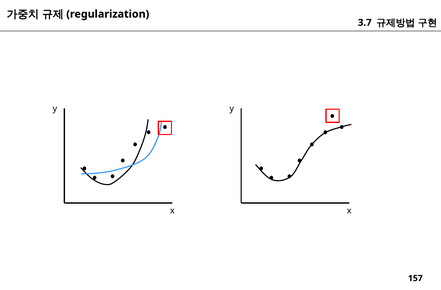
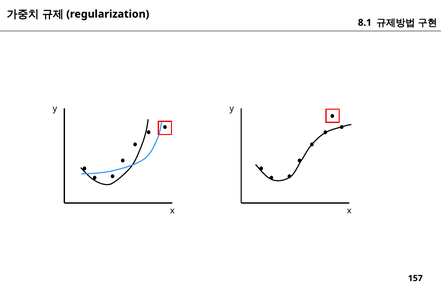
3.7: 3.7 -> 8.1
